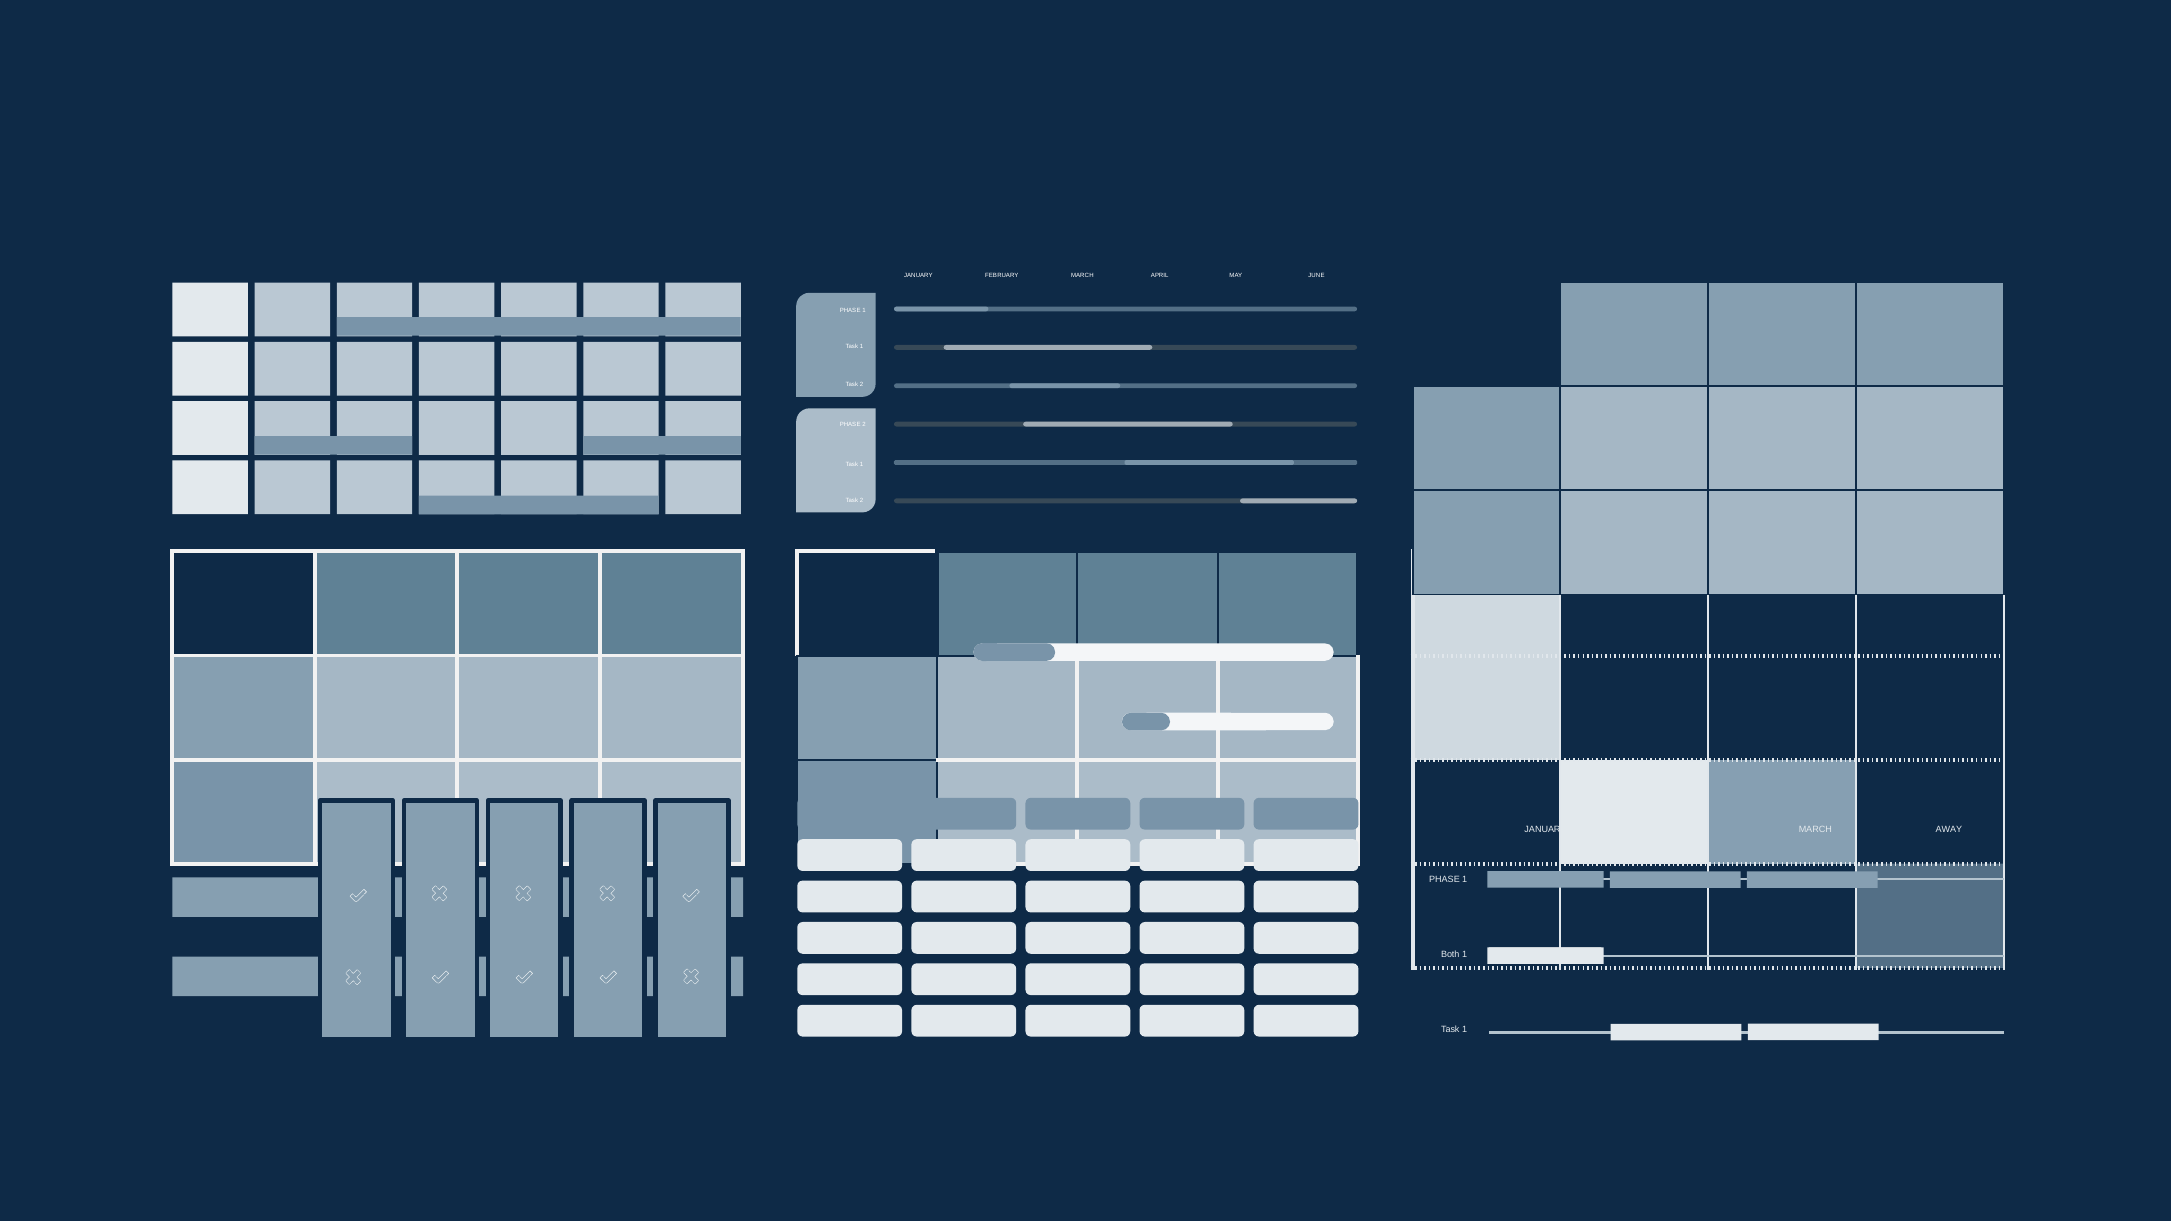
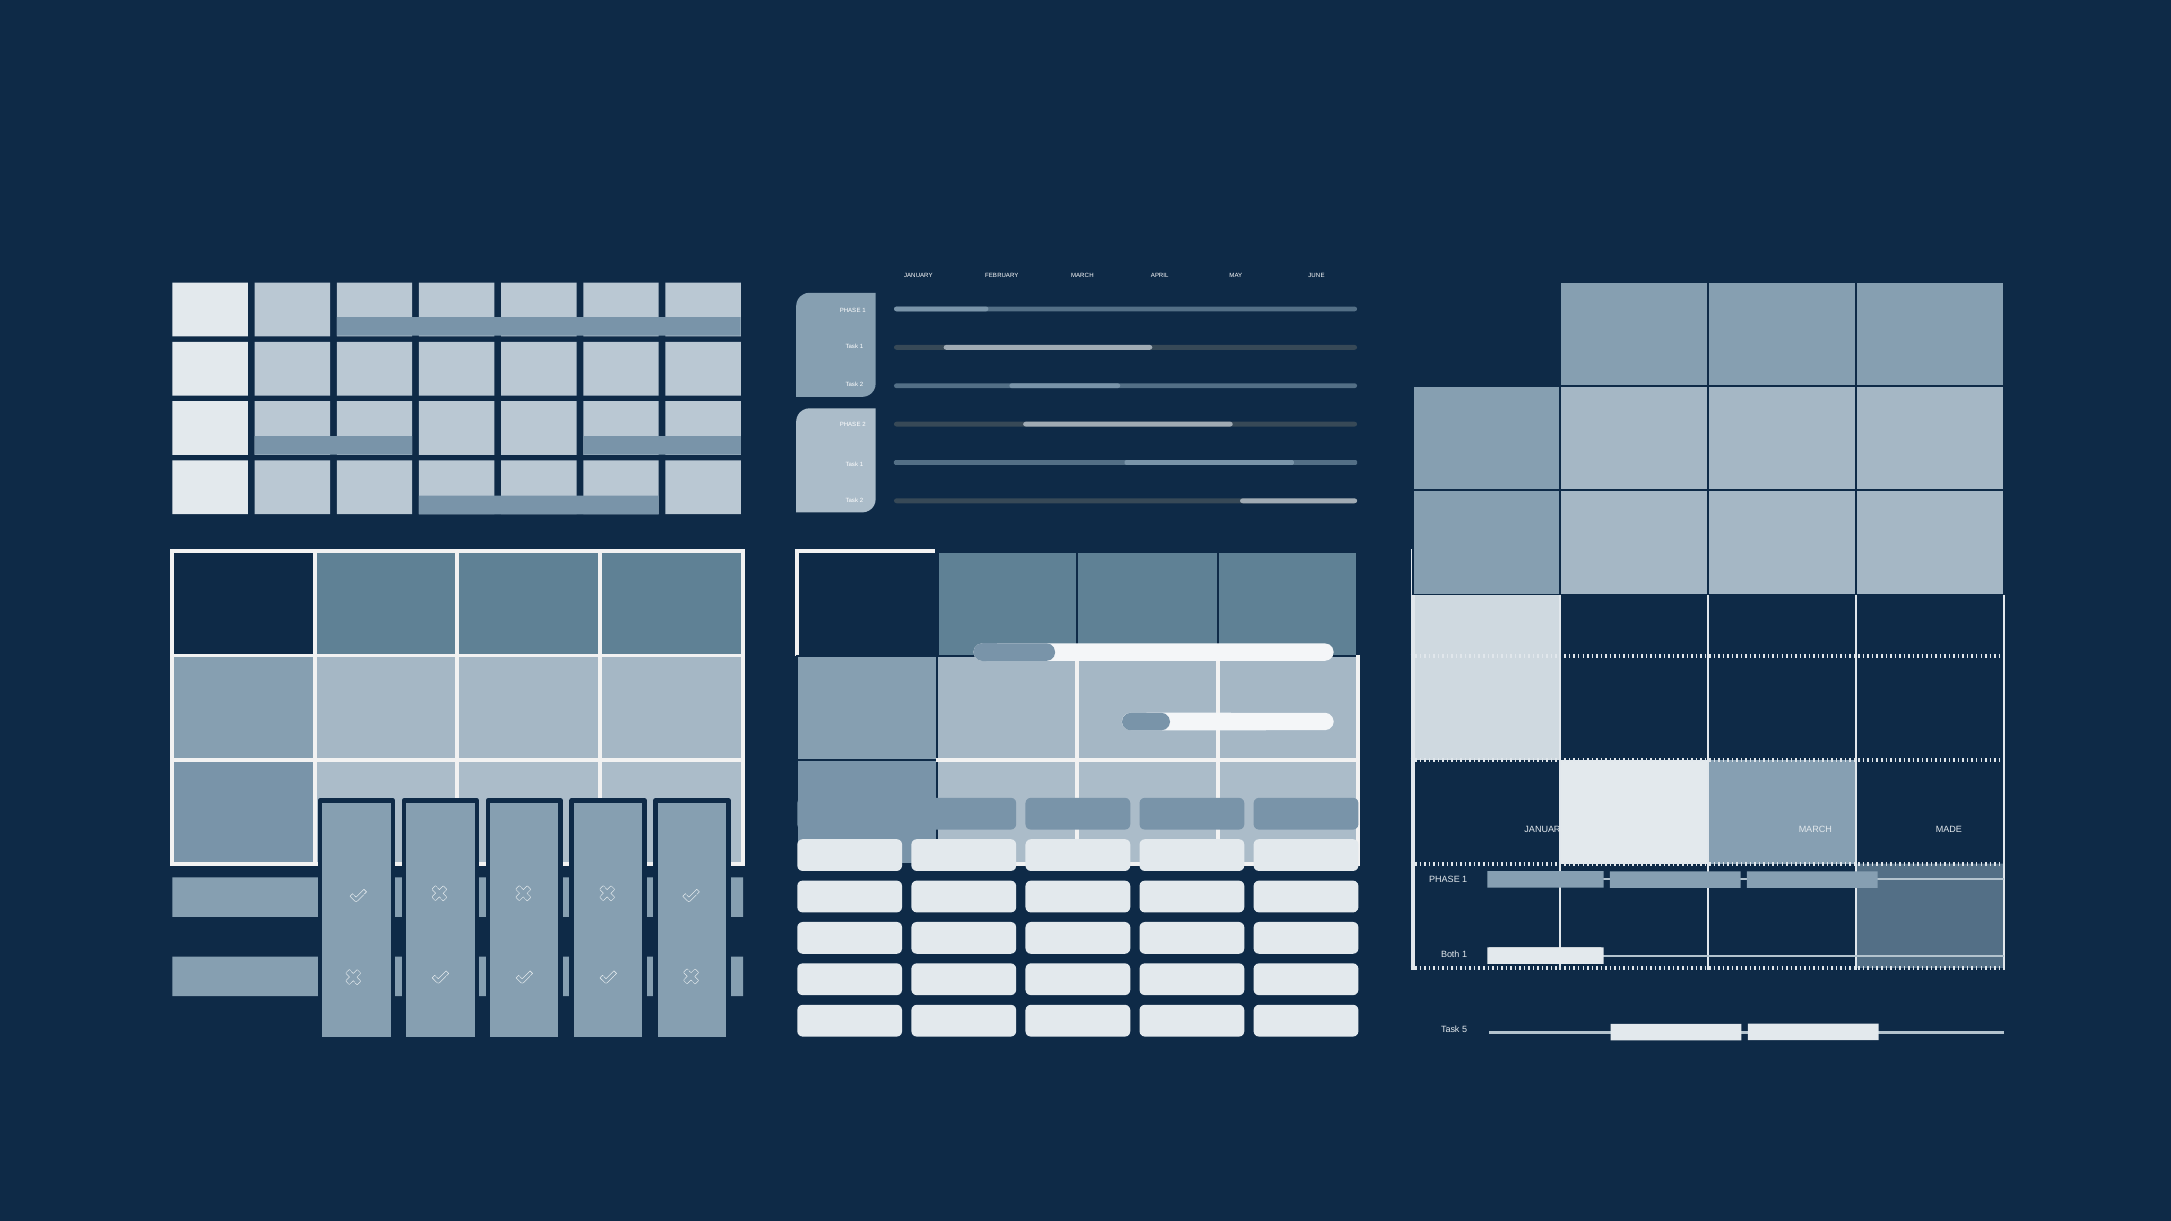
AWAY: AWAY -> MADE
1 at (1465, 1030): 1 -> 5
